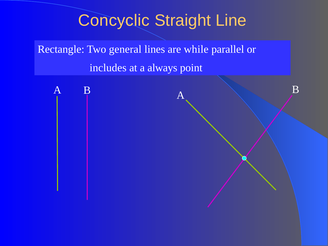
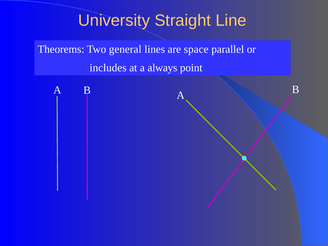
Concyclic: Concyclic -> University
Rectangle: Rectangle -> Theorems
while: while -> space
